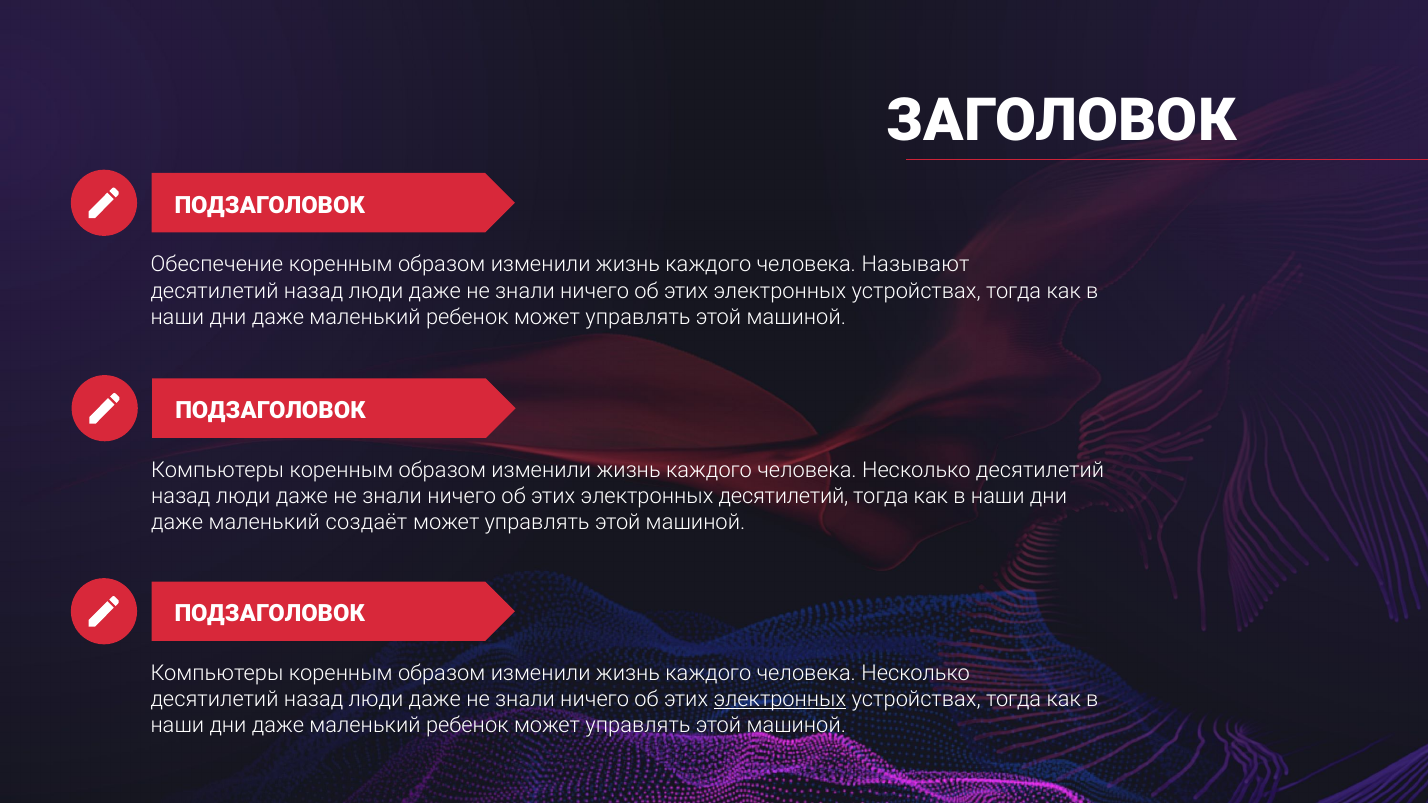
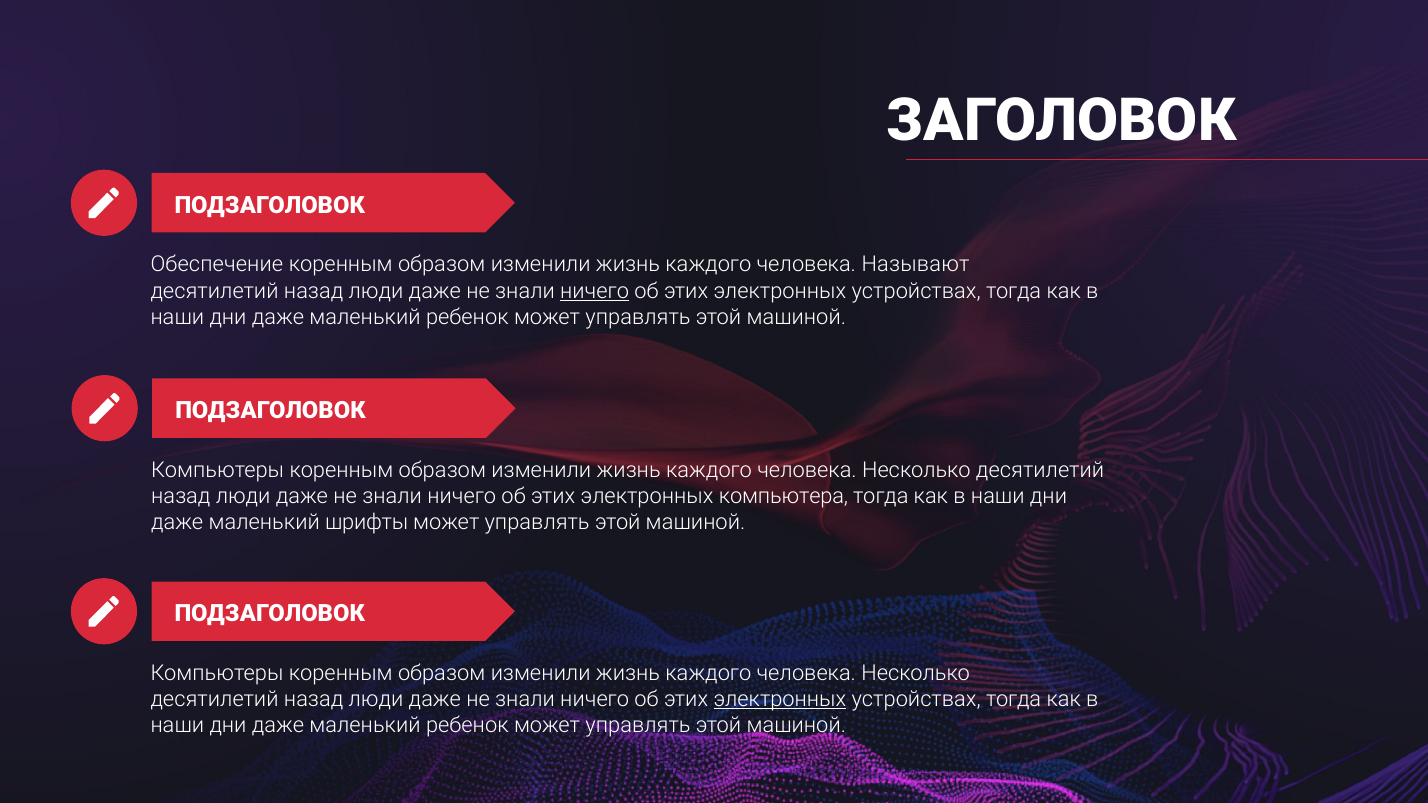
ничего at (595, 291) underline: none -> present
электронных десятилетий: десятилетий -> компьютера
создаёт: создаёт -> шрифты
